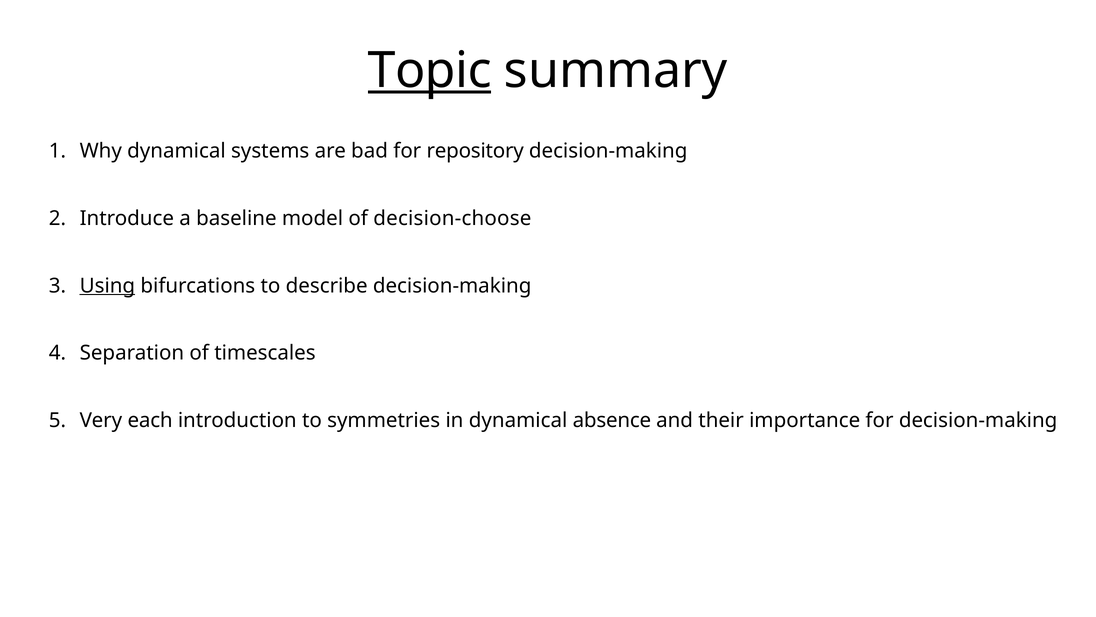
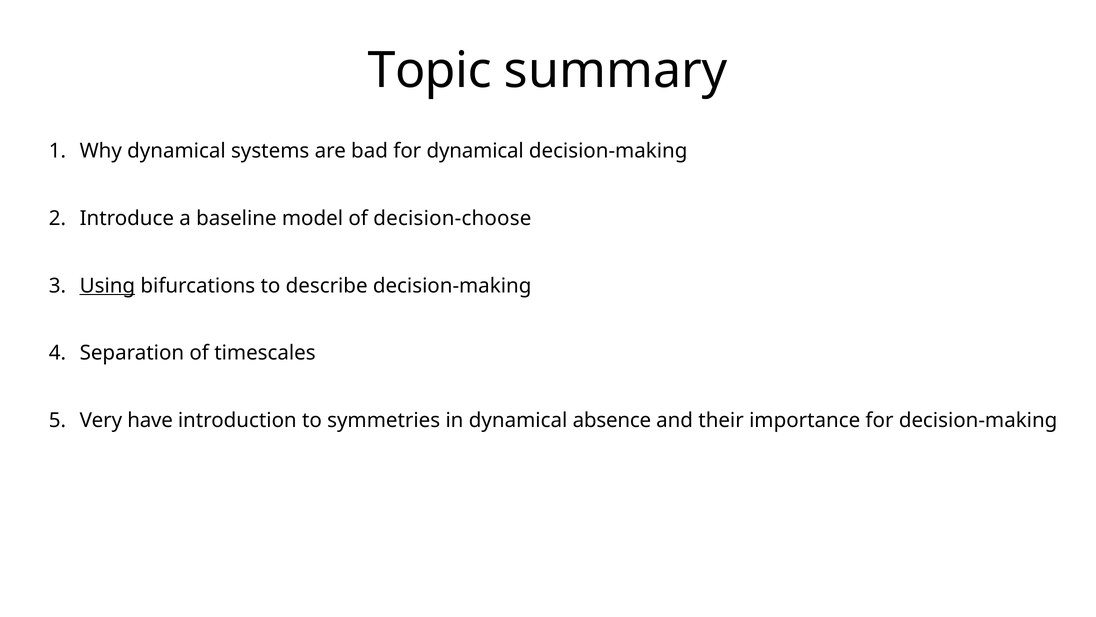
Topic underline: present -> none
for repository: repository -> dynamical
each: each -> have
